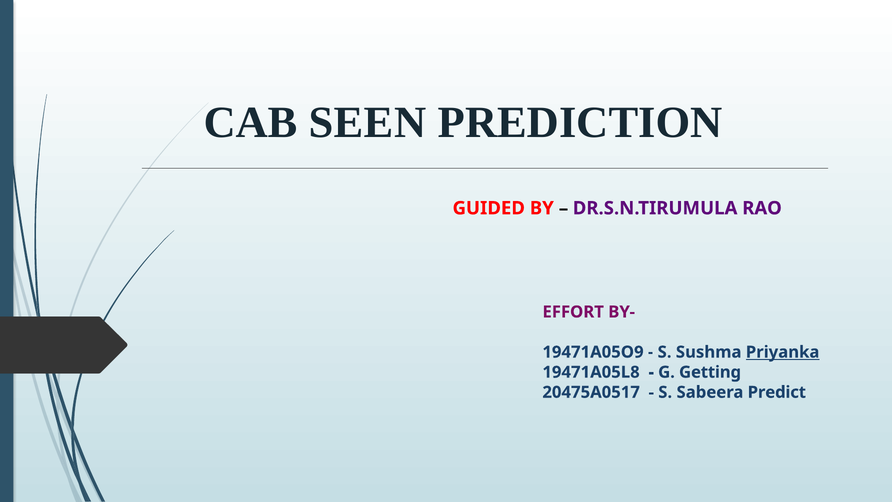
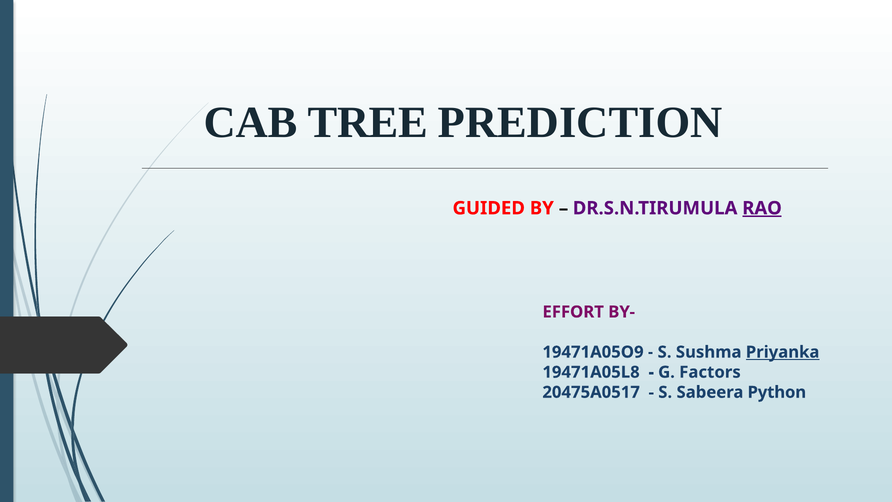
SEEN: SEEN -> TREE
RAO underline: none -> present
Getting: Getting -> Factors
Predict: Predict -> Python
